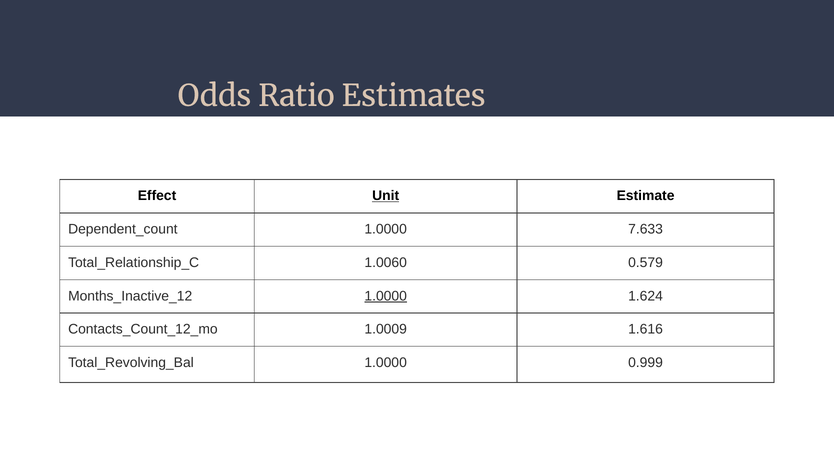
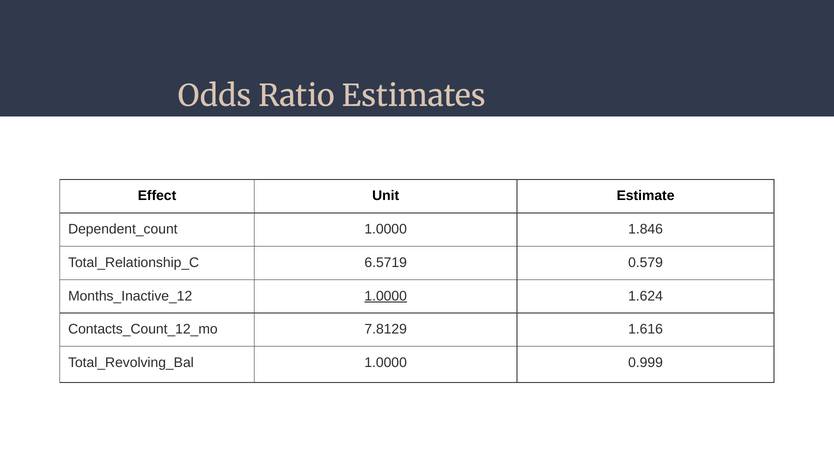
Unit underline: present -> none
7.633: 7.633 -> 1.846
1.0060: 1.0060 -> 6.5719
1.0009: 1.0009 -> 7.8129
